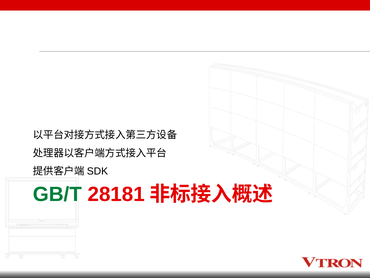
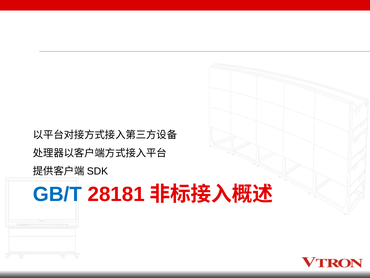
GB/T colour: green -> blue
